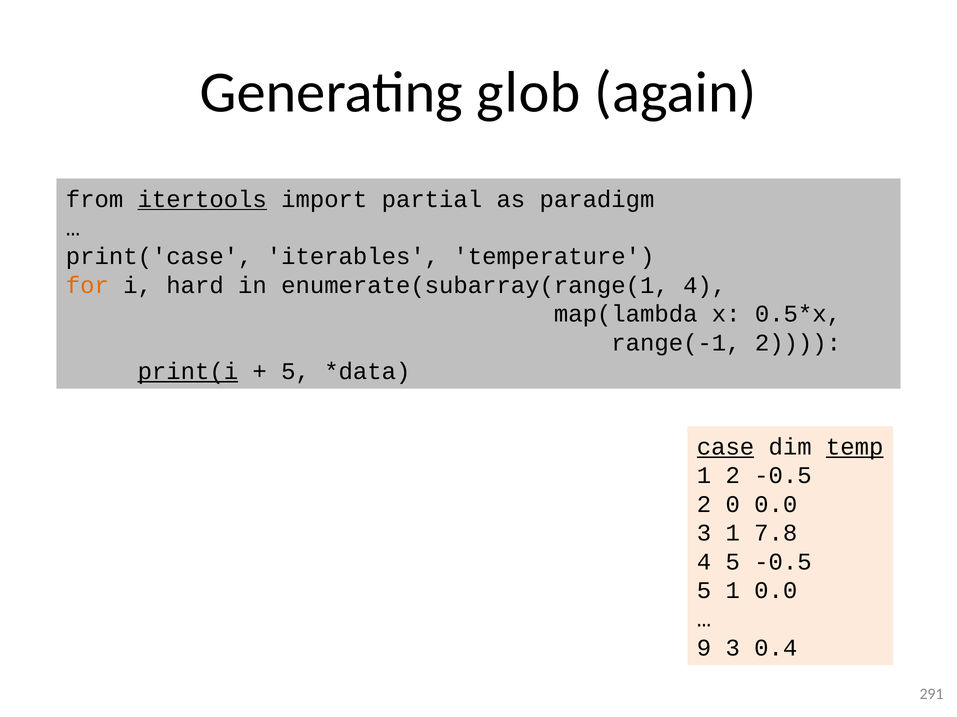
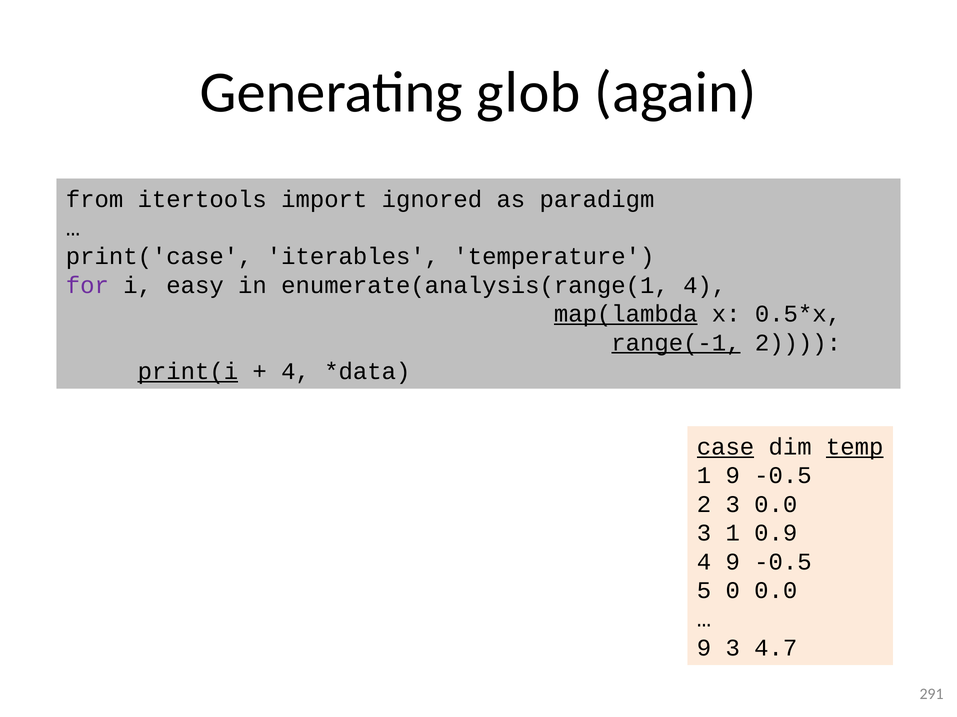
itertools underline: present -> none
partial: partial -> ignored
for colour: orange -> purple
hard: hard -> easy
enumerate(subarray(range(1: enumerate(subarray(range(1 -> enumerate(analysis(range(1
map(lambda underline: none -> present
range(-1 underline: none -> present
5 at (296, 372): 5 -> 4
1 2: 2 -> 9
2 0: 0 -> 3
7.8: 7.8 -> 0.9
4 5: 5 -> 9
5 1: 1 -> 0
0.4: 0.4 -> 4.7
